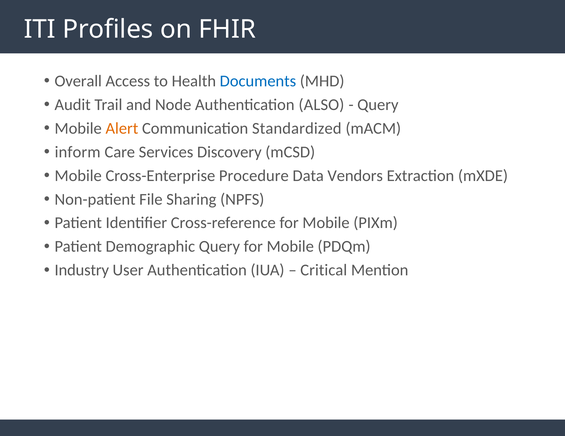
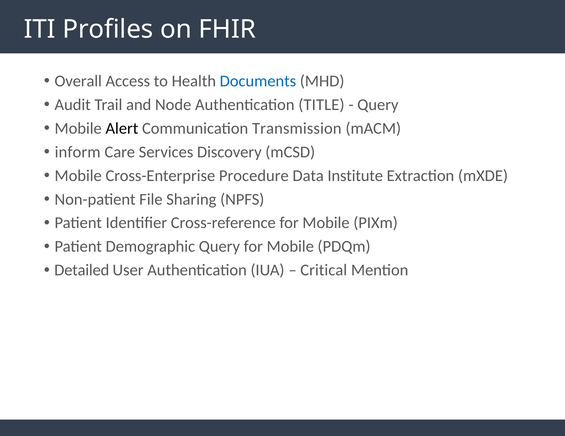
ALSO: ALSO -> TITLE
Alert colour: orange -> black
Standardized: Standardized -> Transmission
Vendors: Vendors -> Institute
Industry: Industry -> Detailed
